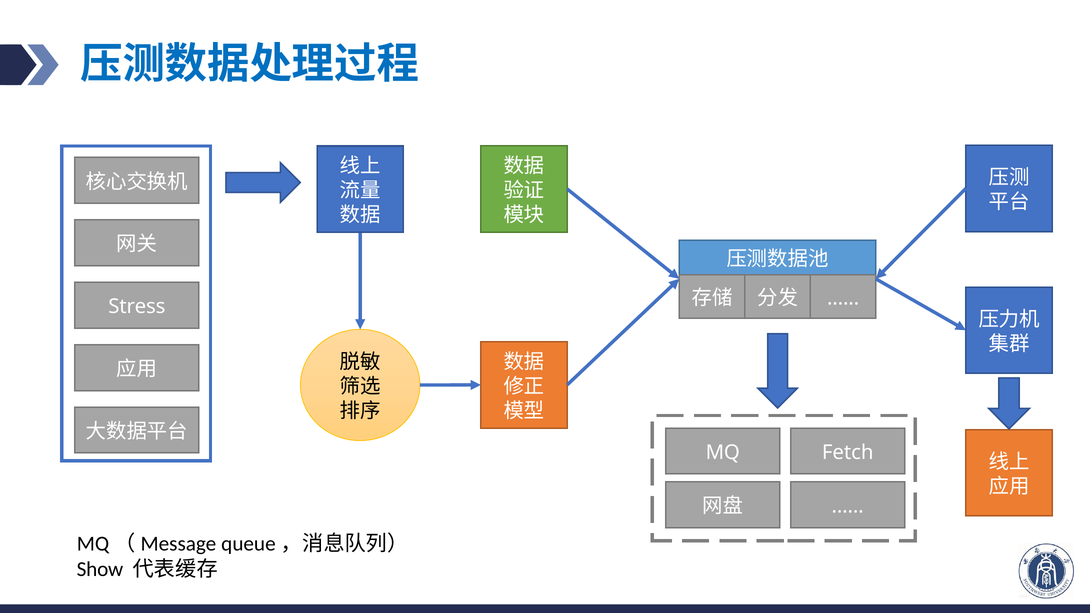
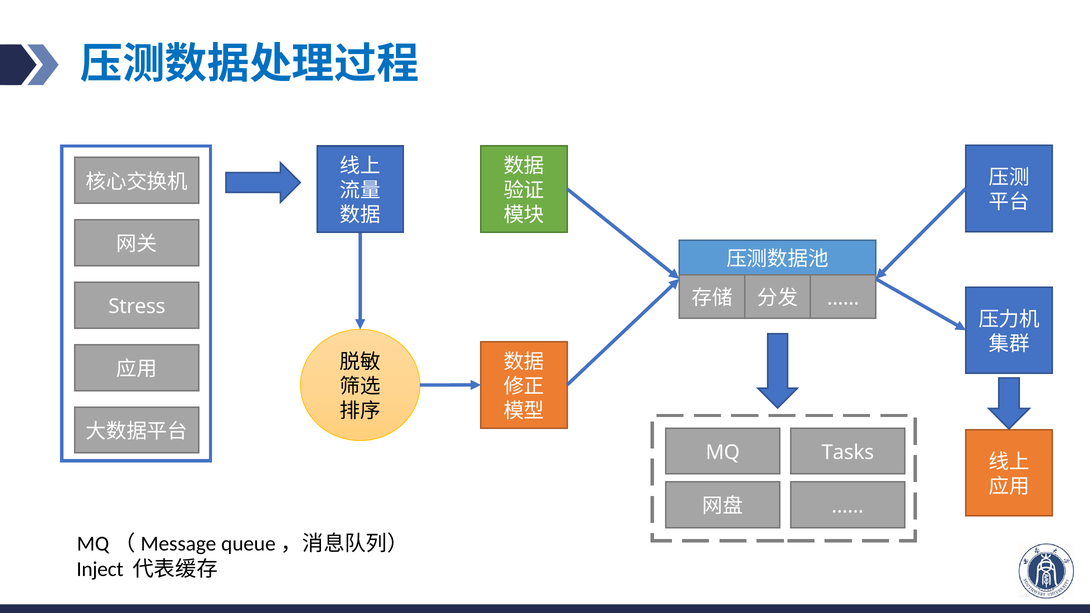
Fetch: Fetch -> Tasks
Show: Show -> Inject
